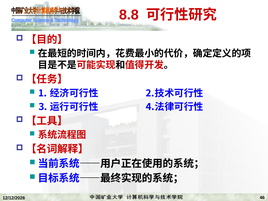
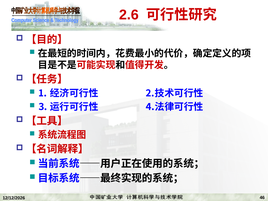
8.8: 8.8 -> 2.6
